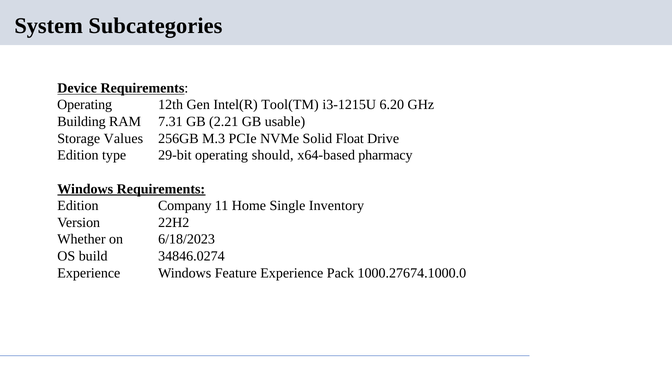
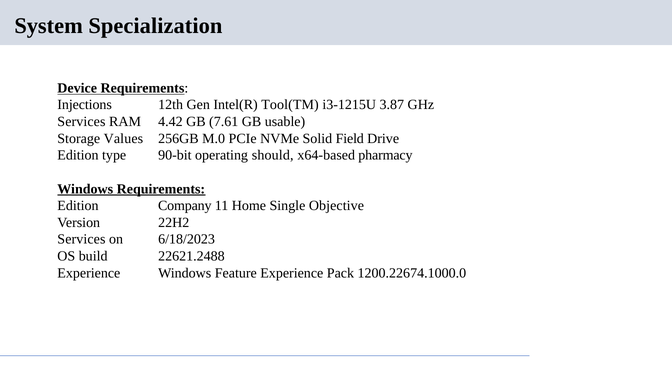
Subcategories: Subcategories -> Specialization
Operating at (85, 105): Operating -> Injections
6.20: 6.20 -> 3.87
Building at (82, 122): Building -> Services
7.31: 7.31 -> 4.42
2.21: 2.21 -> 7.61
M.3: M.3 -> M.0
Float: Float -> Field
29-bit: 29-bit -> 90-bit
Inventory: Inventory -> Objective
Whether at (81, 239): Whether -> Services
34846.0274: 34846.0274 -> 22621.2488
1000.27674.1000.0: 1000.27674.1000.0 -> 1200.22674.1000.0
